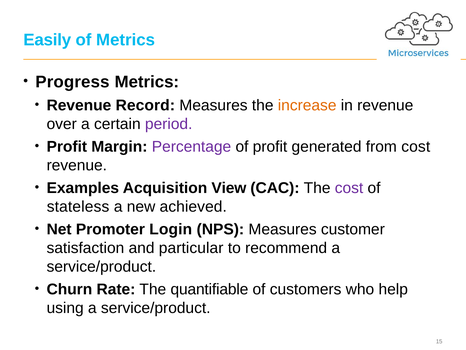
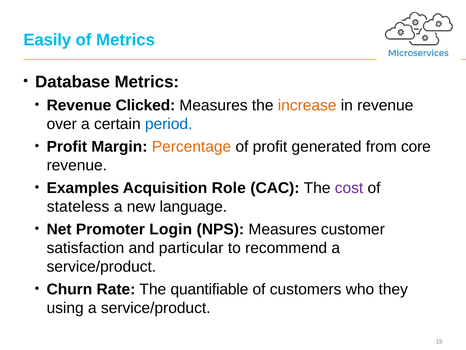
Progress: Progress -> Database
Record: Record -> Clicked
period colour: purple -> blue
Percentage colour: purple -> orange
from cost: cost -> core
View: View -> Role
achieved: achieved -> language
help: help -> they
